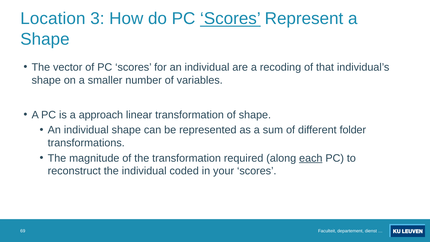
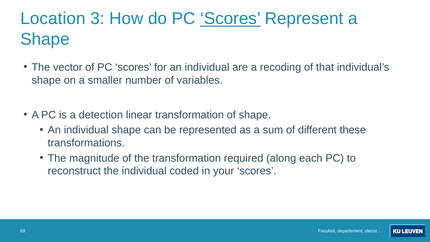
approach: approach -> detection
folder: folder -> these
each underline: present -> none
